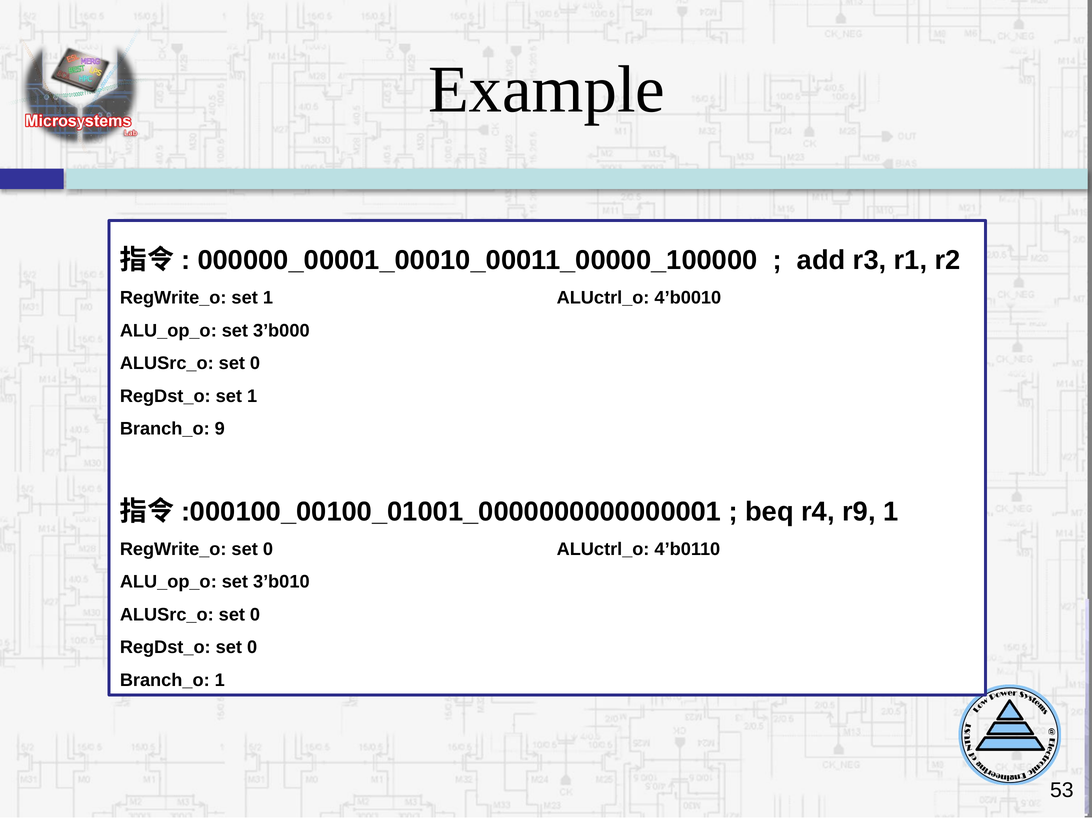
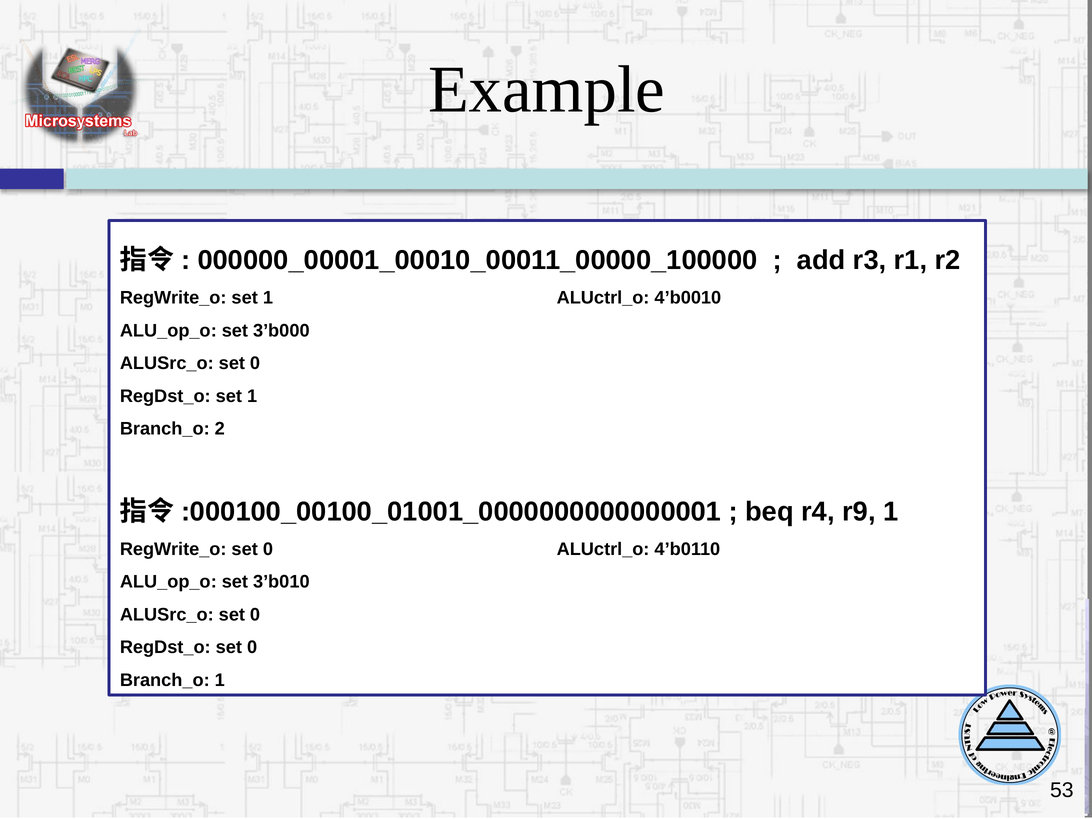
9: 9 -> 2
